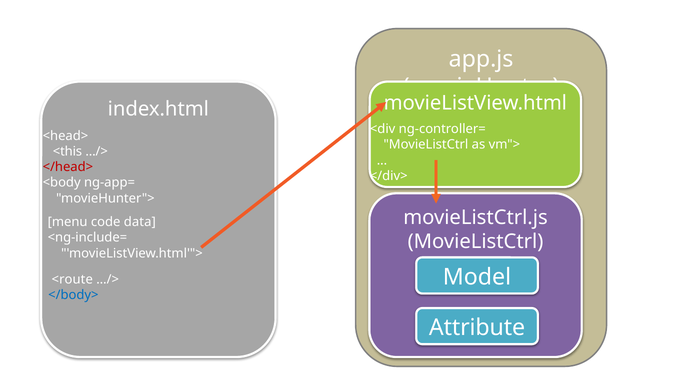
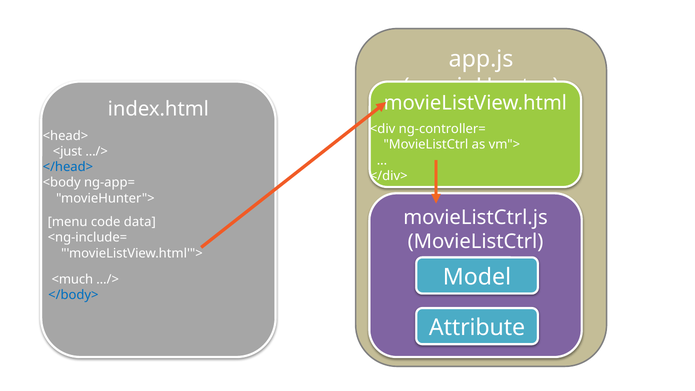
<this: <this -> <just
</head> colour: red -> blue
<route: <route -> <much
